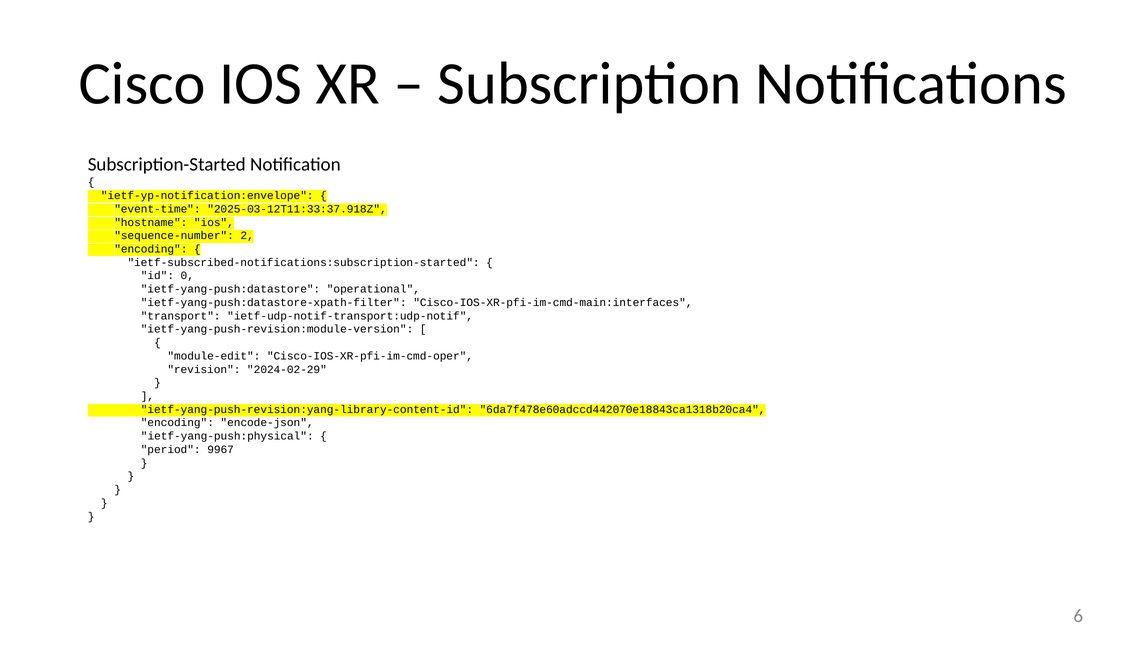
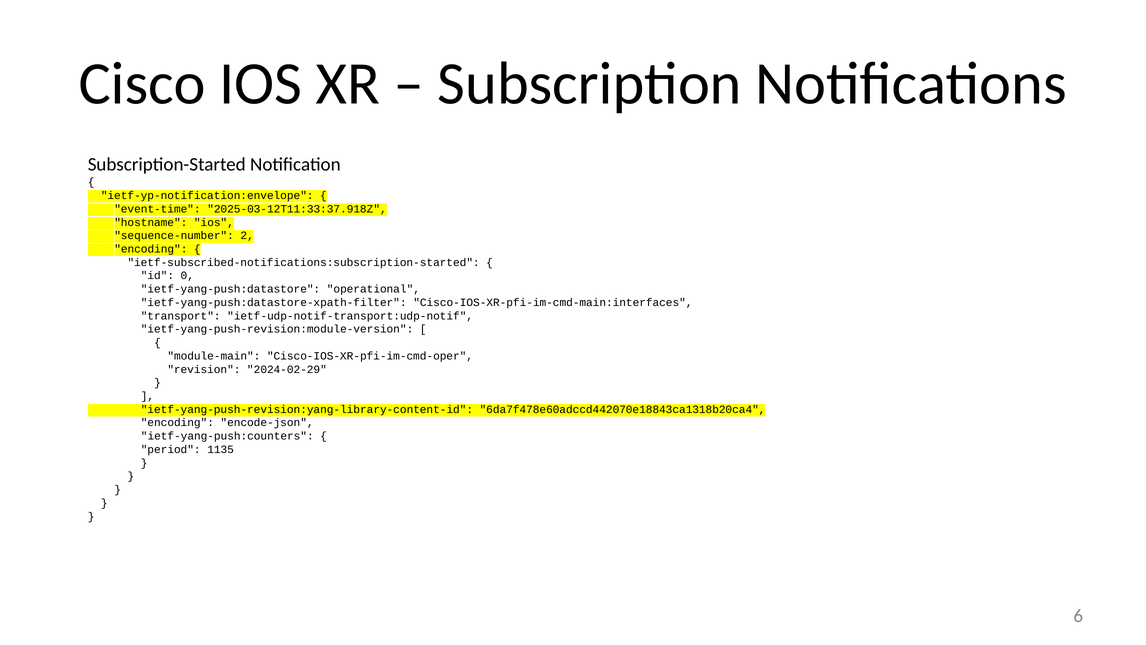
module-edit: module-edit -> module-main
ietf-yang-push:physical: ietf-yang-push:physical -> ietf-yang-push:counters
9967: 9967 -> 1135
